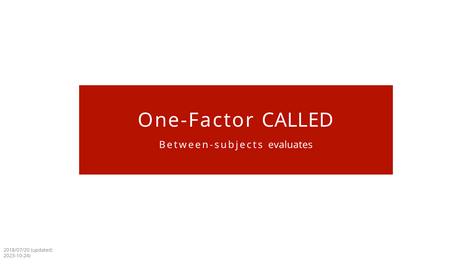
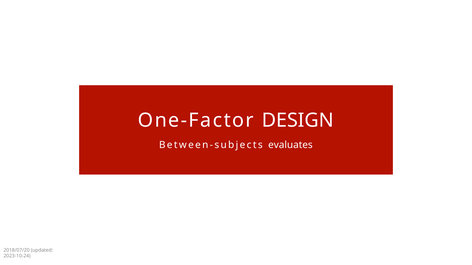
CALLED: CALLED -> DESIGN
